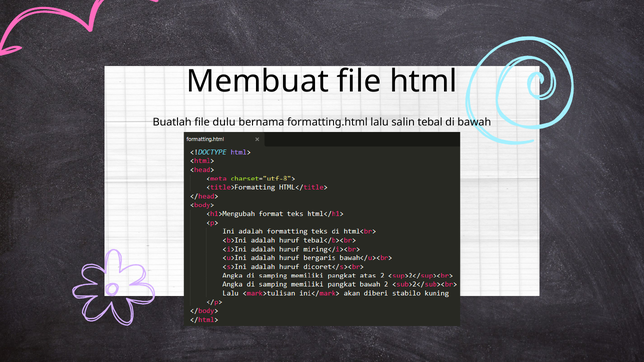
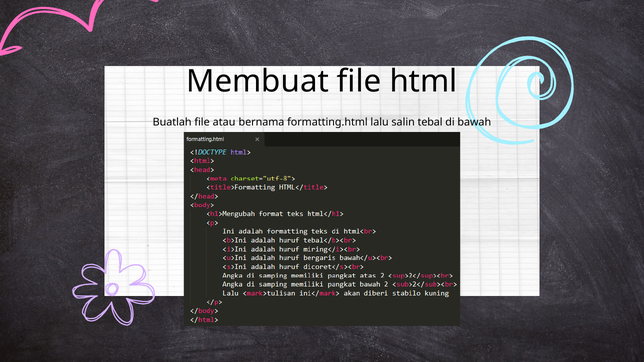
dulu: dulu -> atau
